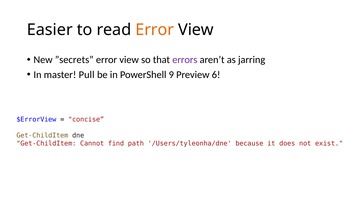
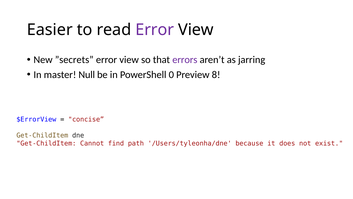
Error at (155, 30) colour: orange -> purple
Pull: Pull -> Null
9: 9 -> 0
6: 6 -> 8
